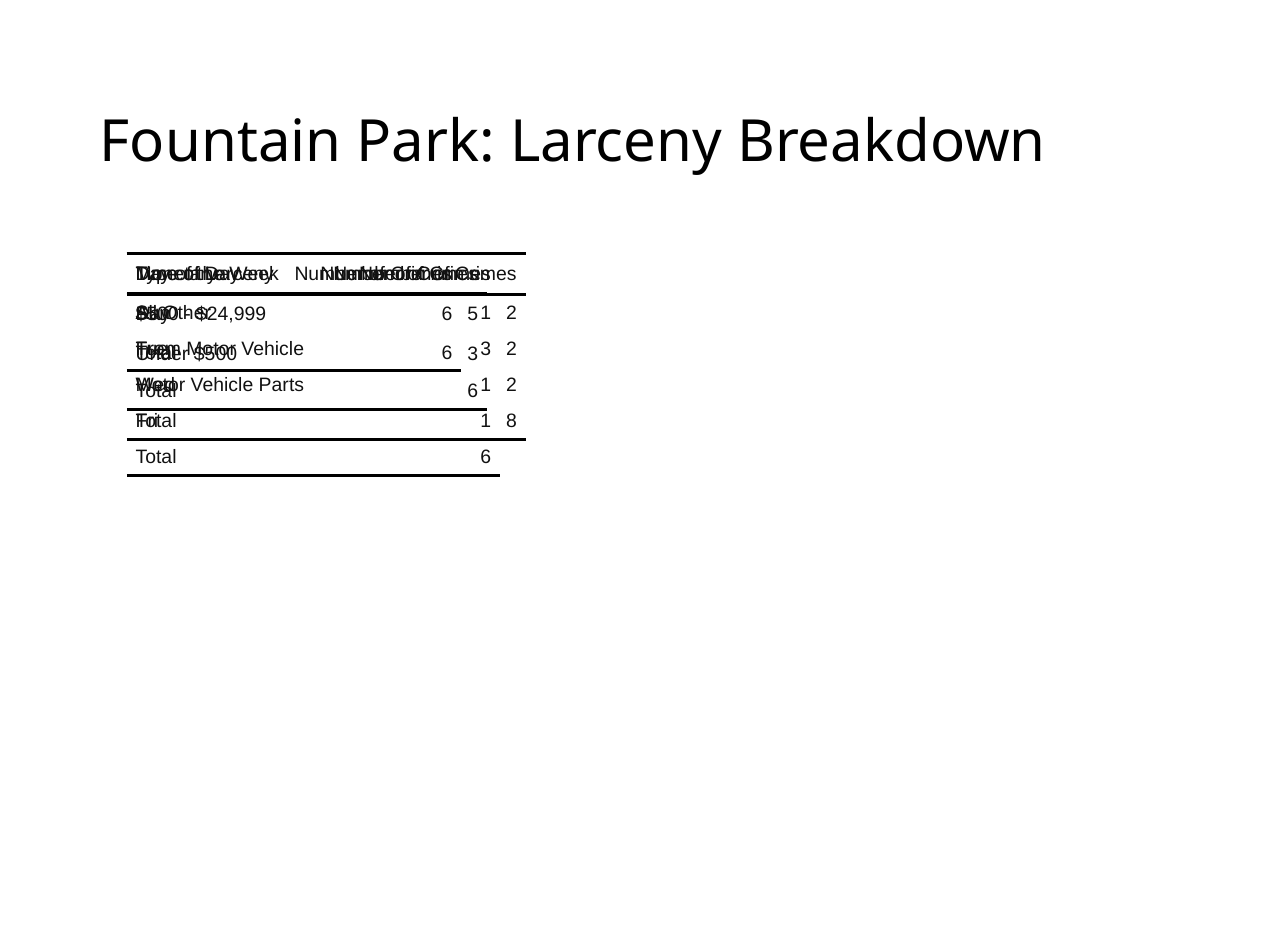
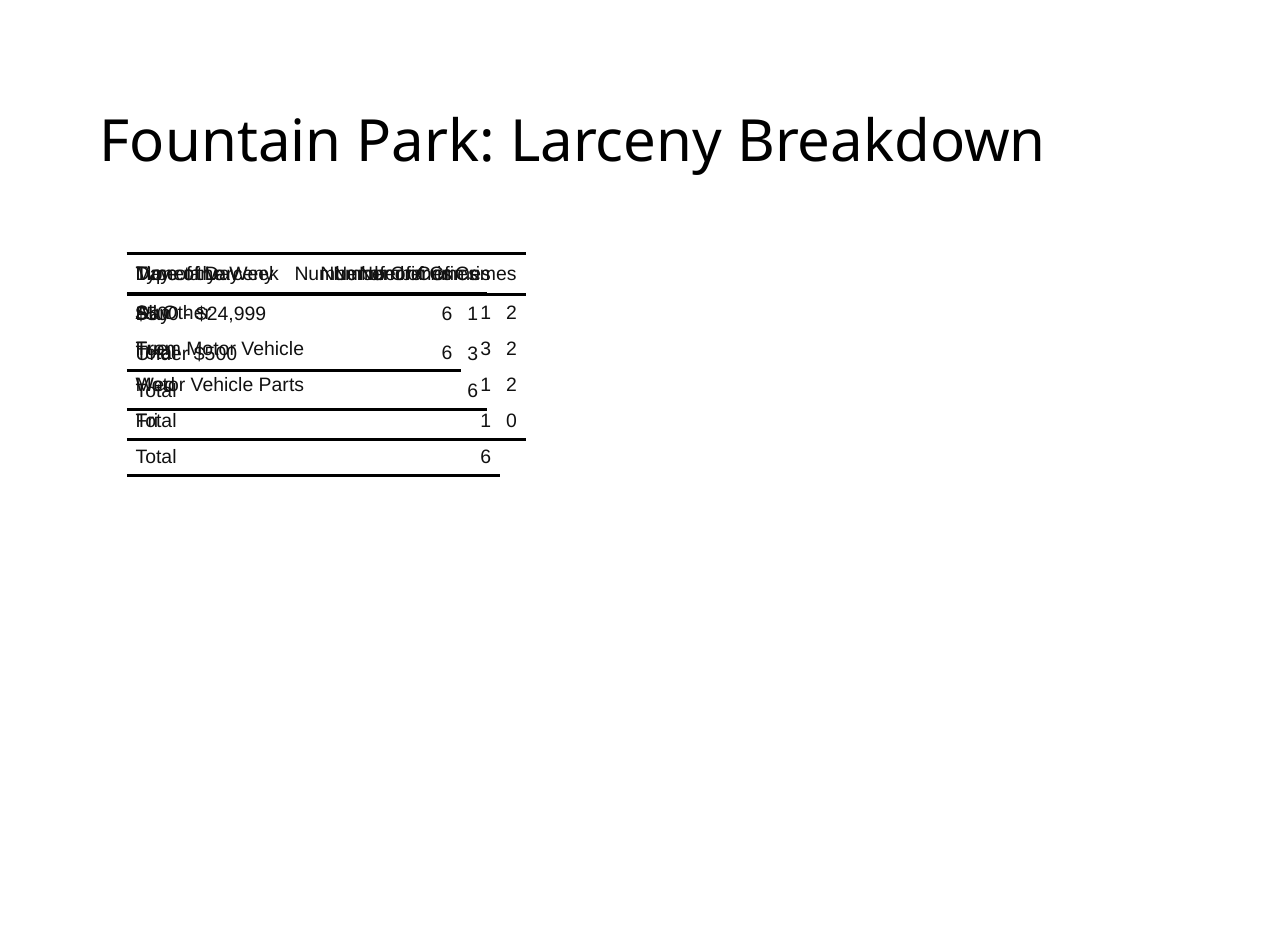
$24,999 5: 5 -> 1
8: 8 -> 0
